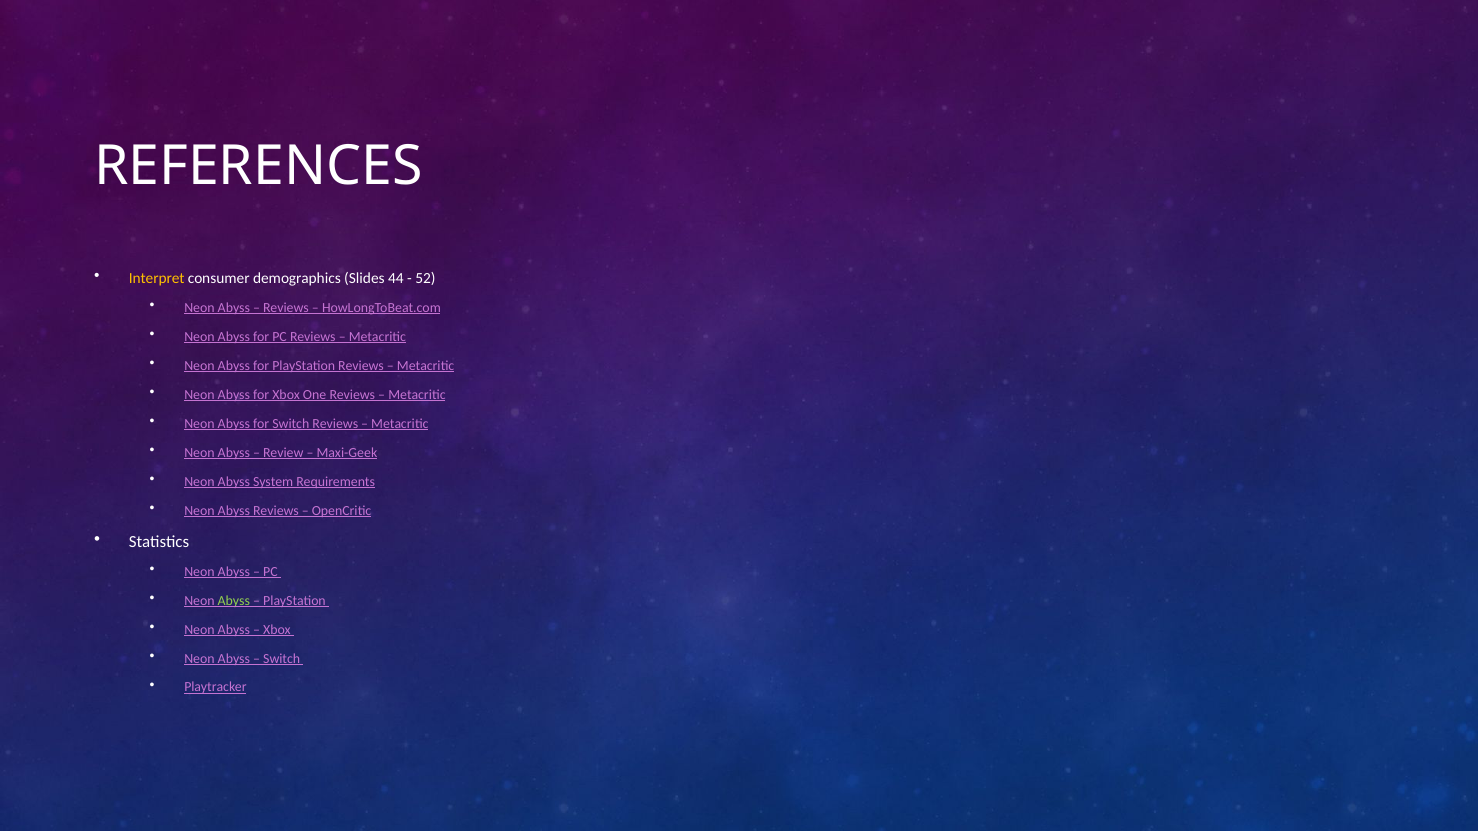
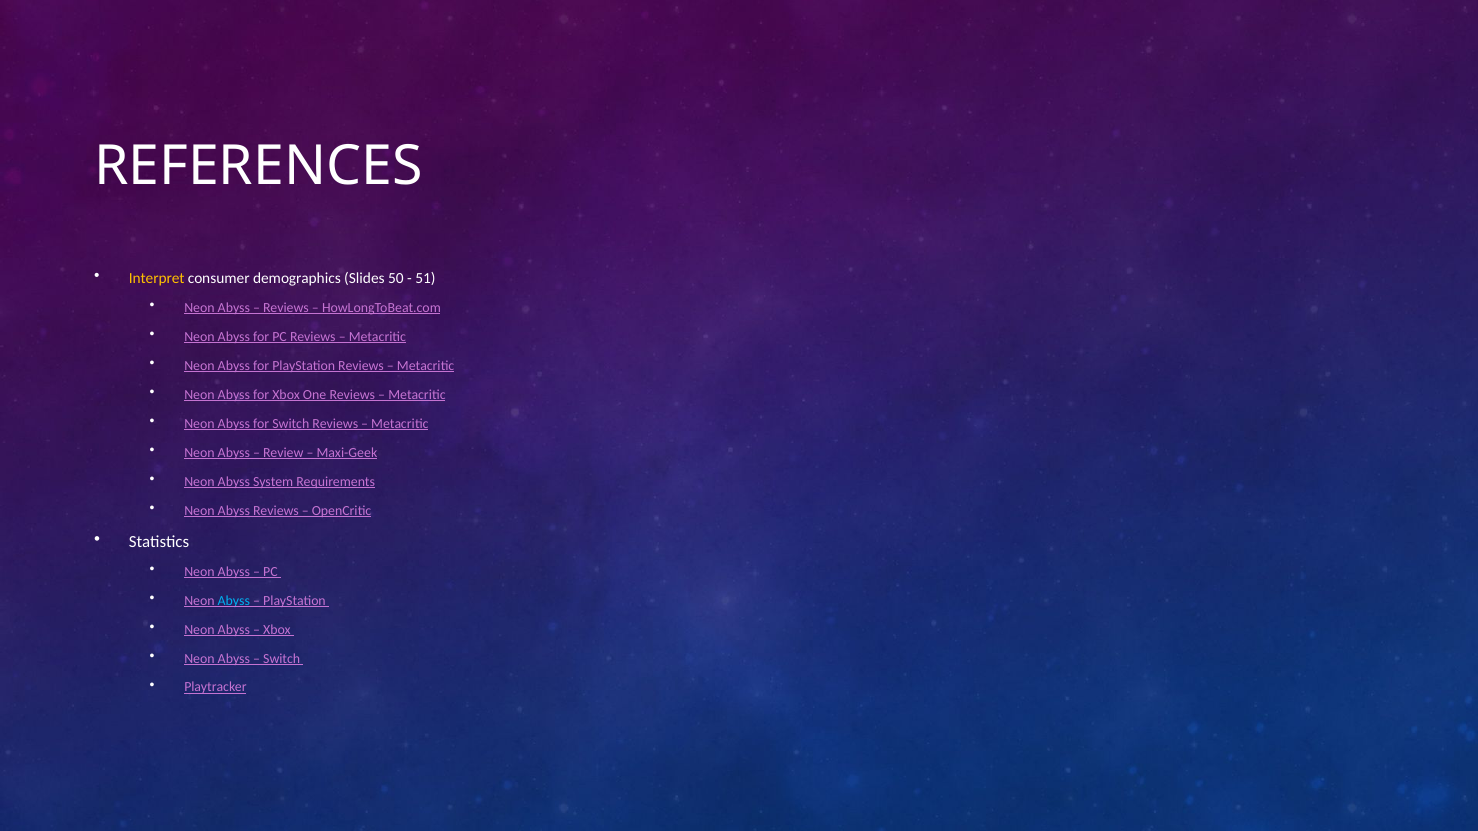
44: 44 -> 50
52: 52 -> 51
Abyss at (234, 601) colour: light green -> light blue
